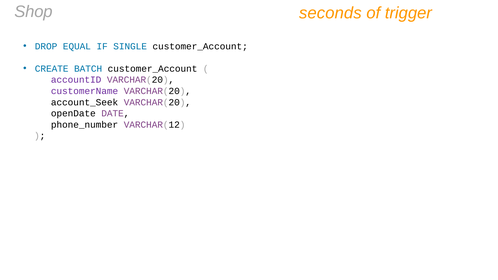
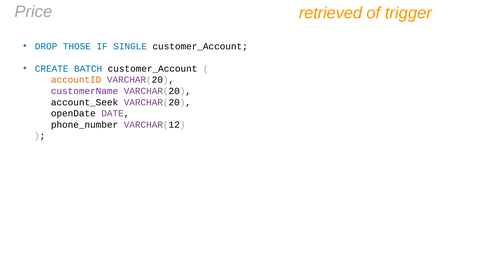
Shop: Shop -> Price
seconds: seconds -> retrieved
EQUAL: EQUAL -> THOSE
accountID colour: purple -> orange
